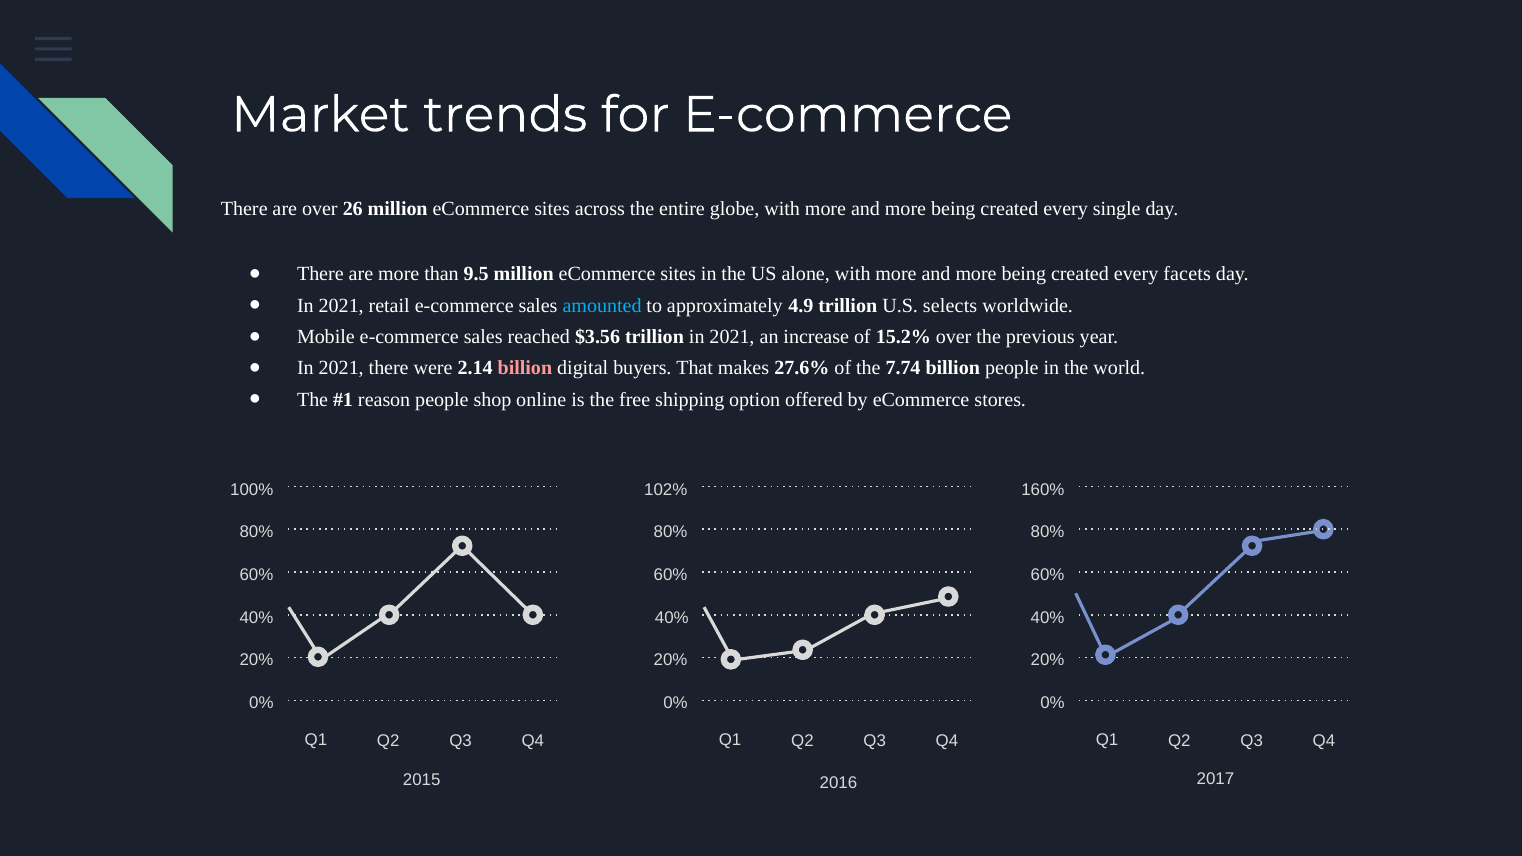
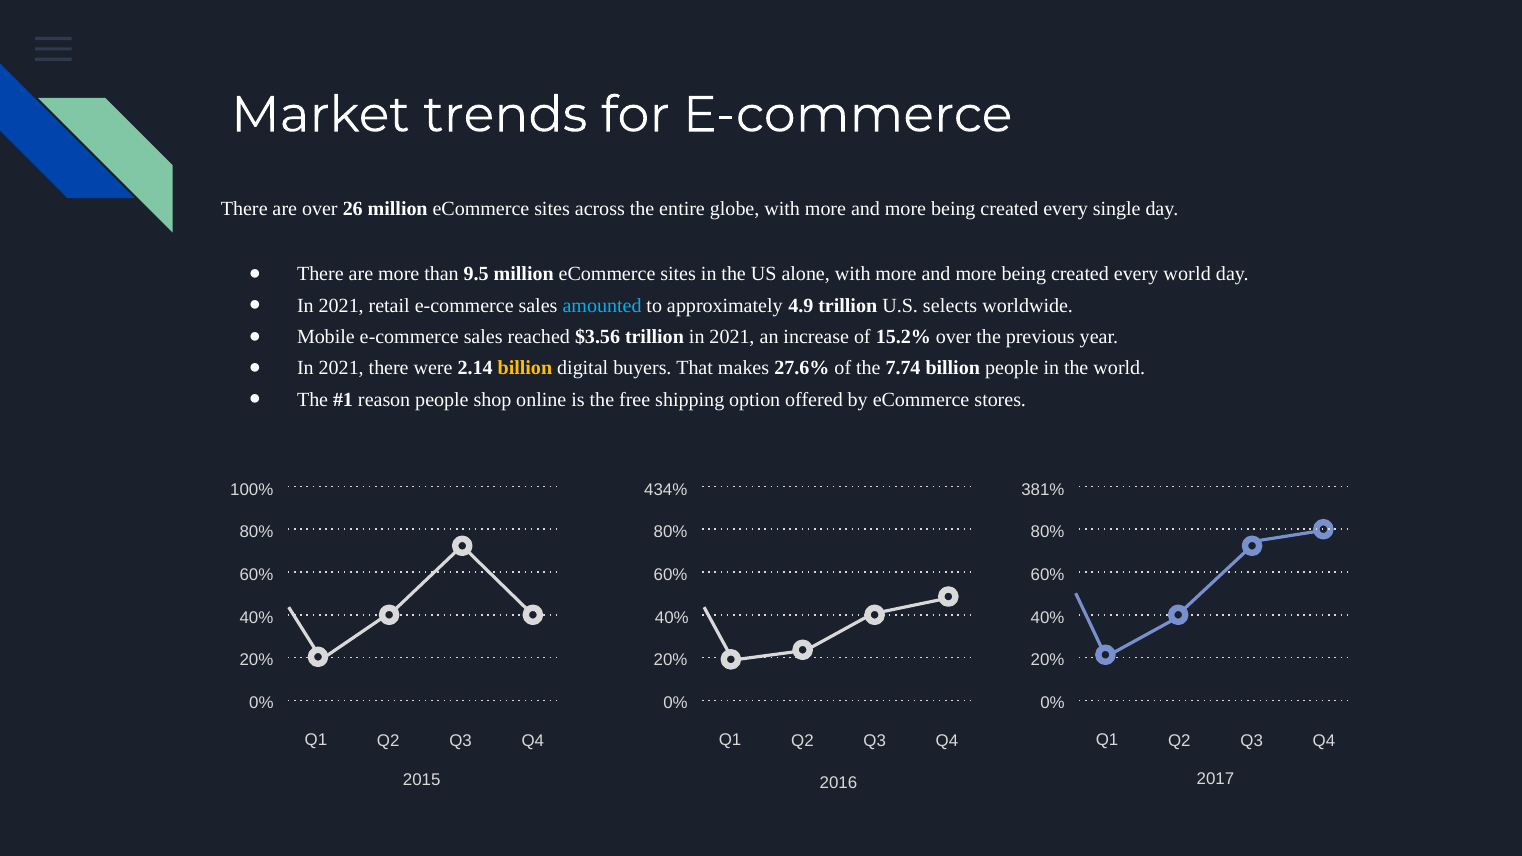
every facets: facets -> world
billion at (525, 368) colour: pink -> yellow
102%: 102% -> 434%
160%: 160% -> 381%
